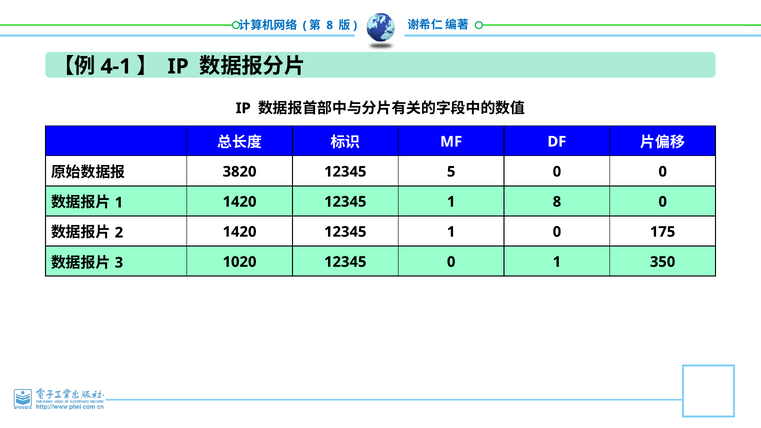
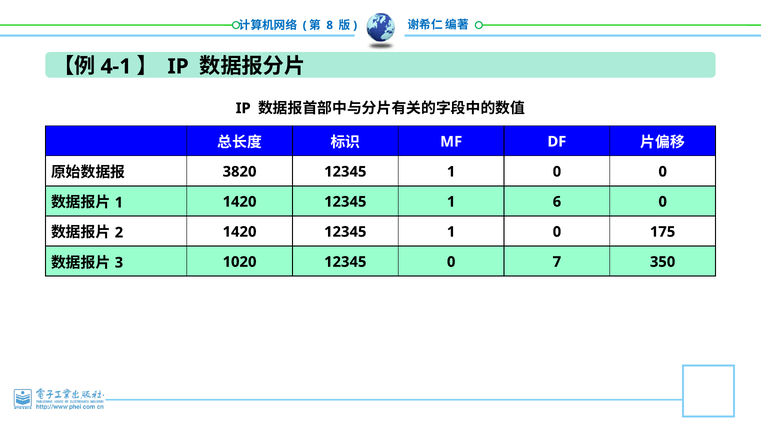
3820 12345 5: 5 -> 1
1 8: 8 -> 6
0 1: 1 -> 7
